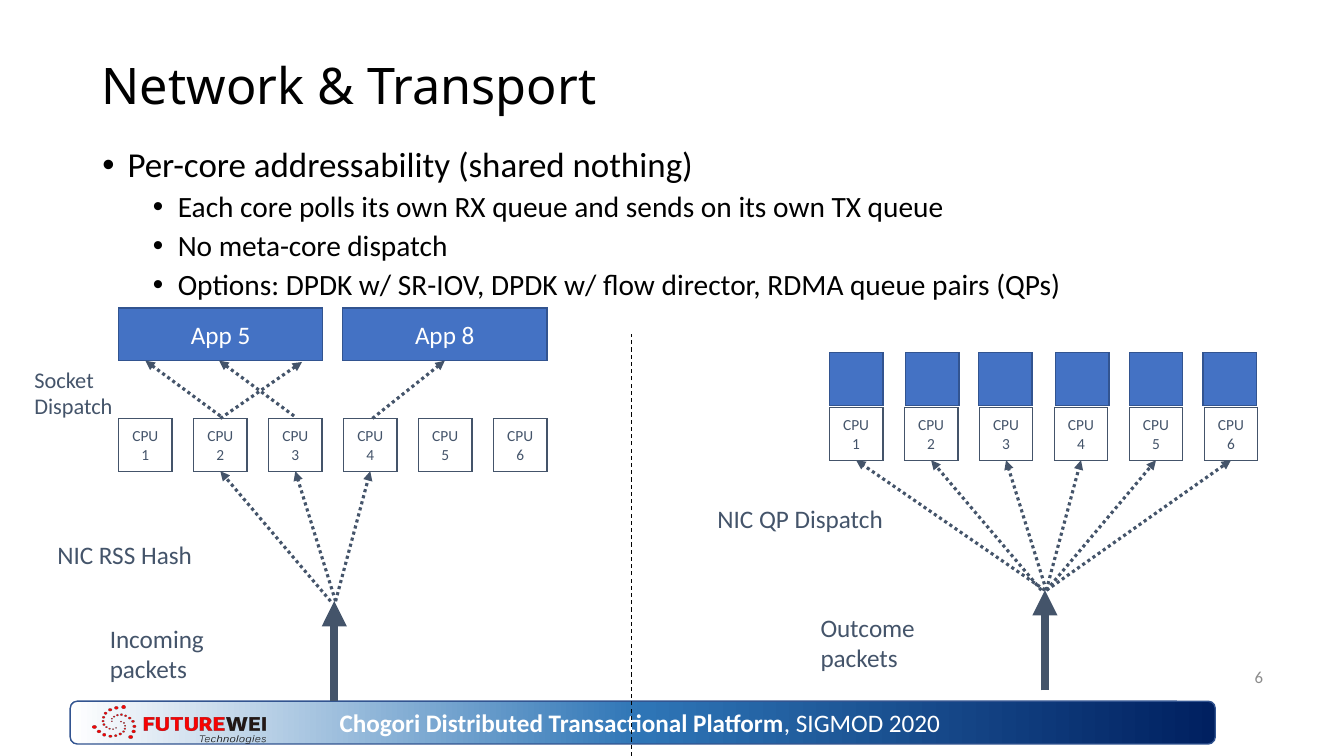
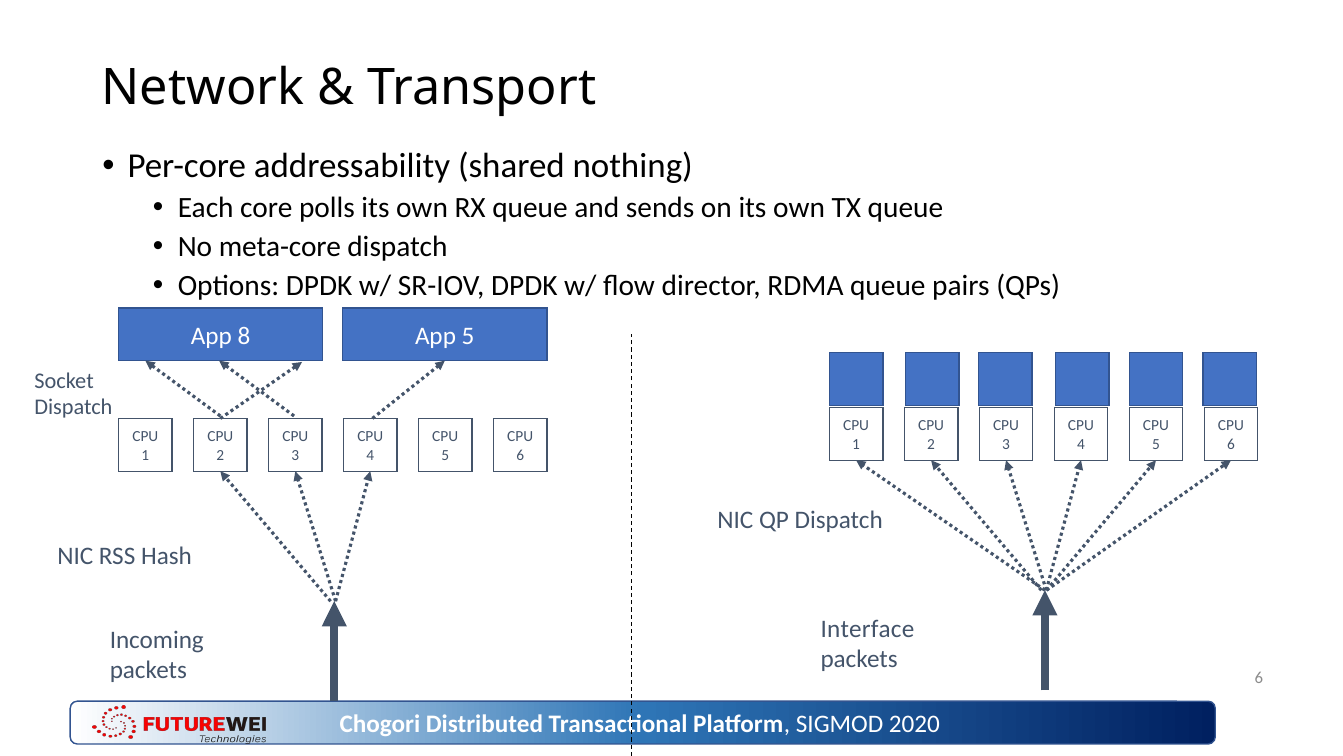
App 5: 5 -> 8
App 8: 8 -> 5
Outcome: Outcome -> Interface
